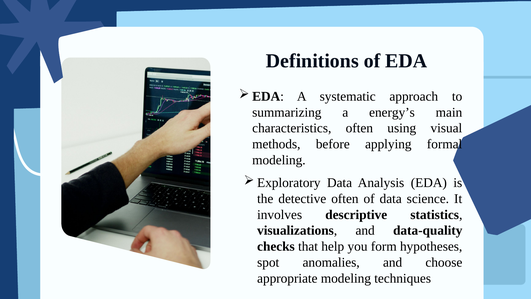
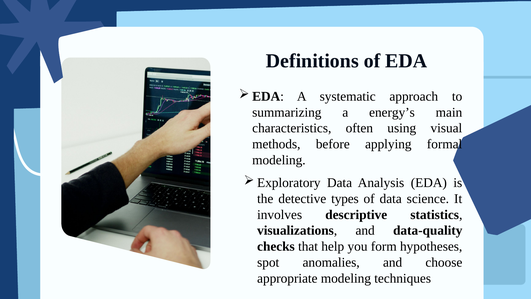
detective often: often -> types
